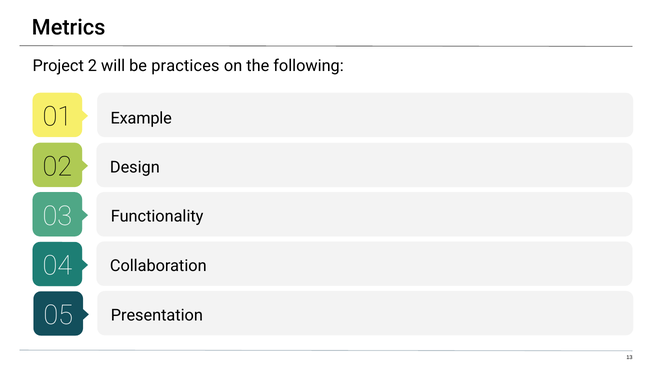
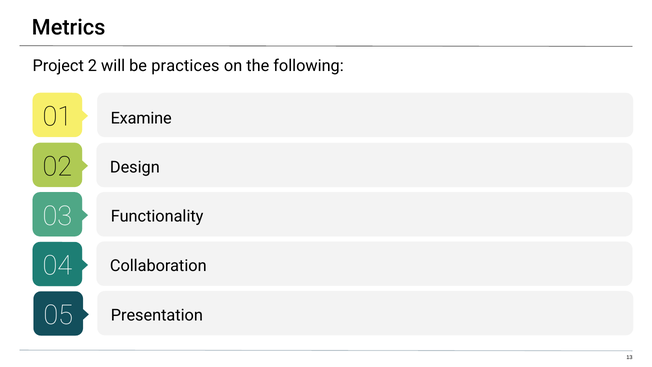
Example: Example -> Examine
